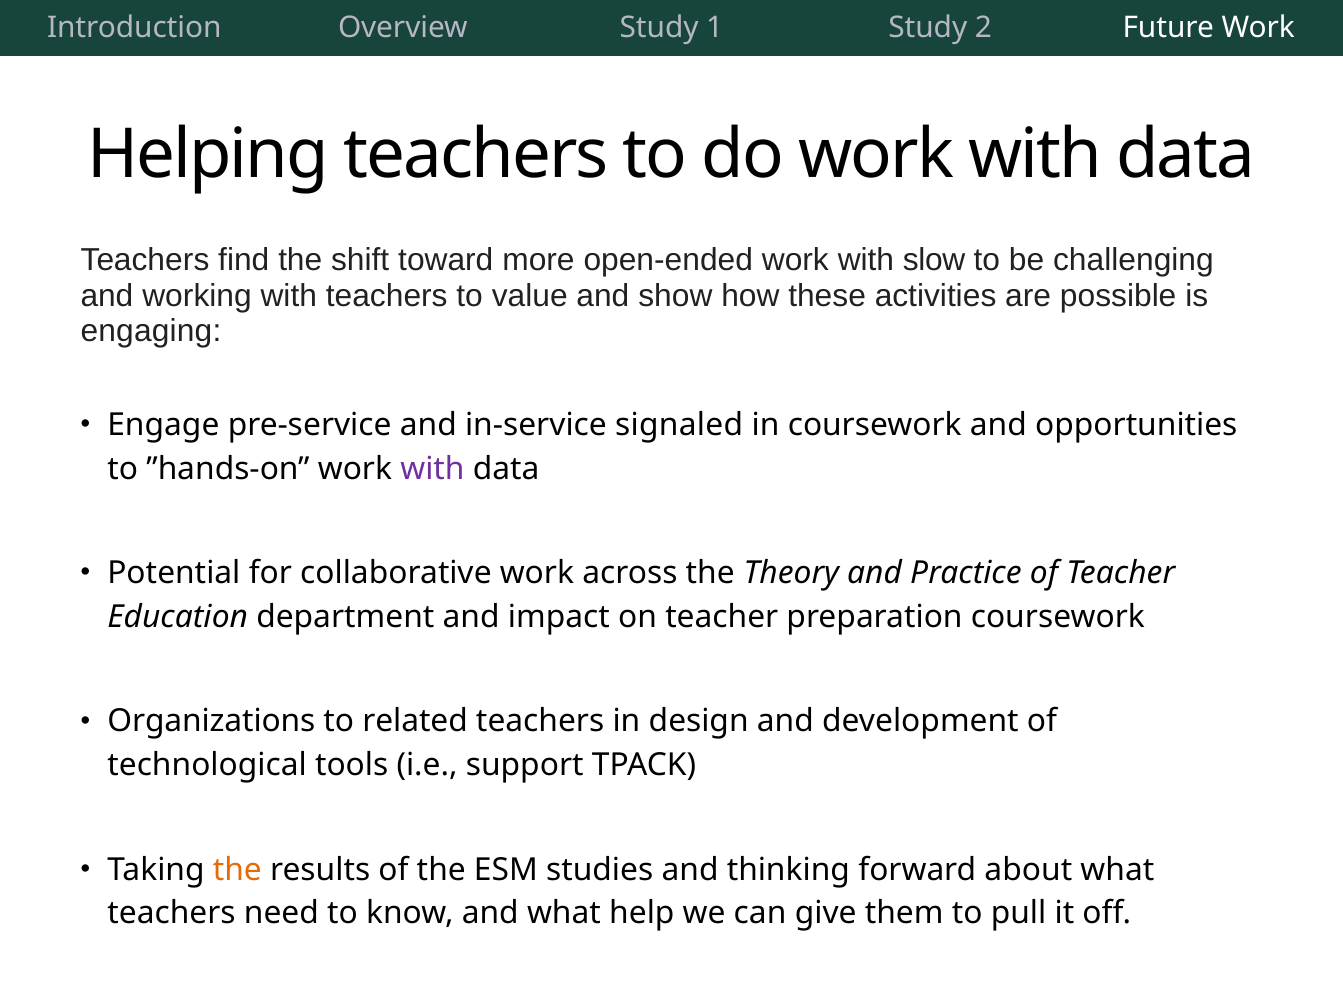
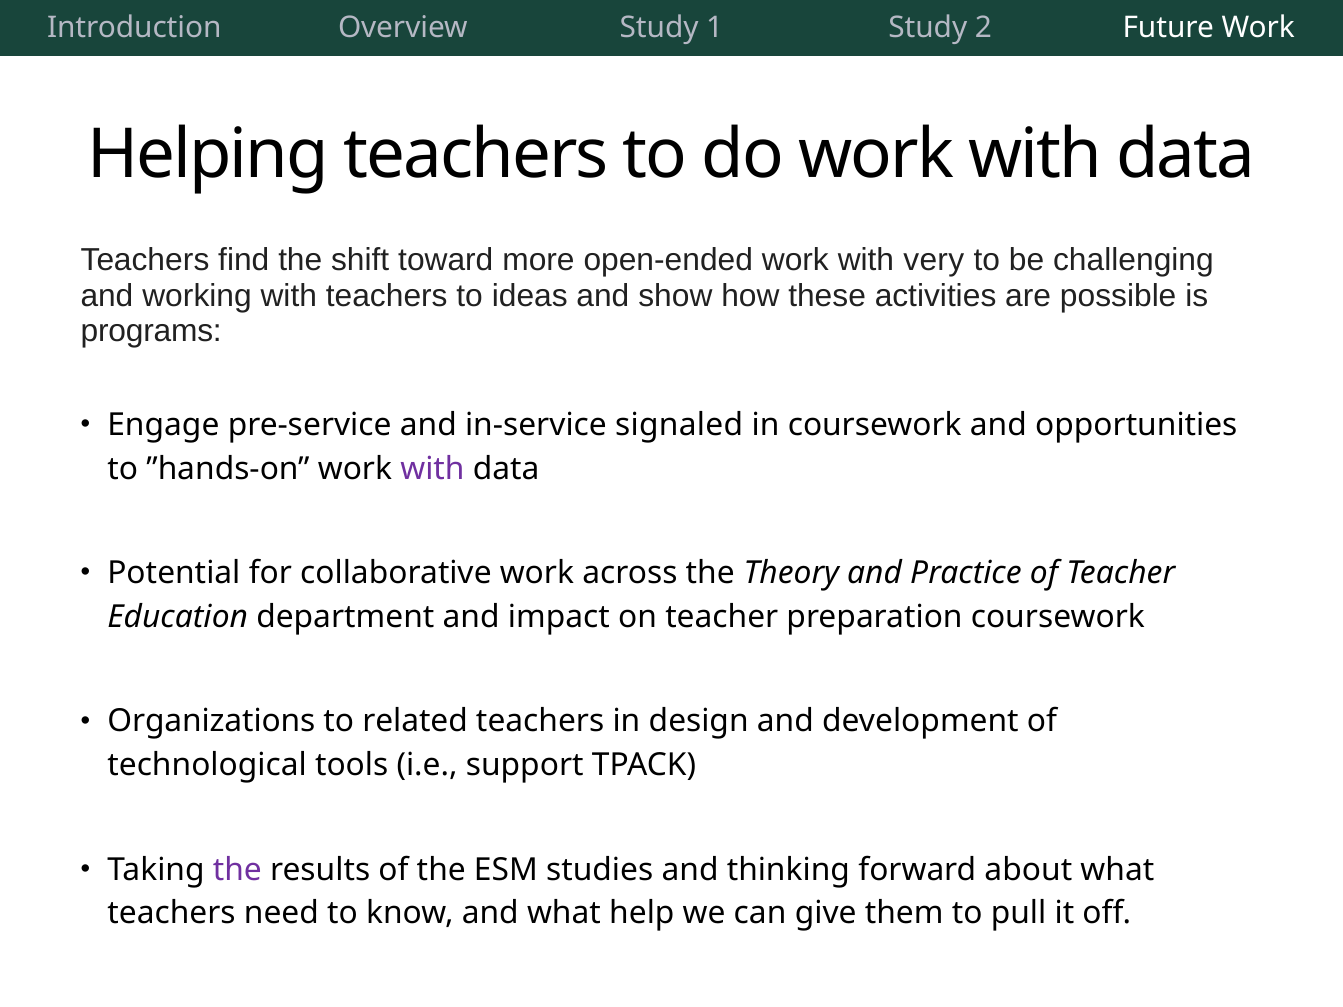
slow: slow -> very
value: value -> ideas
engaging: engaging -> programs
the at (237, 870) colour: orange -> purple
